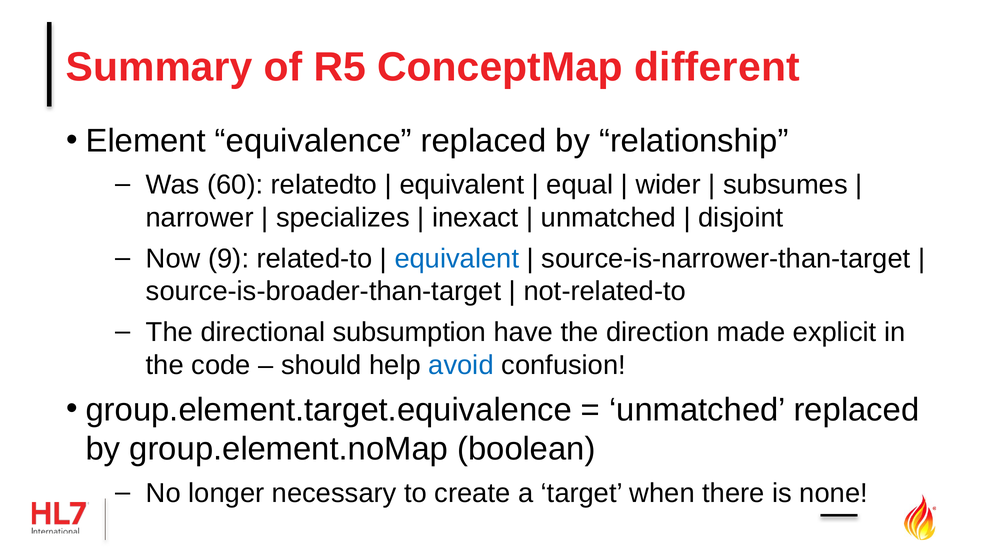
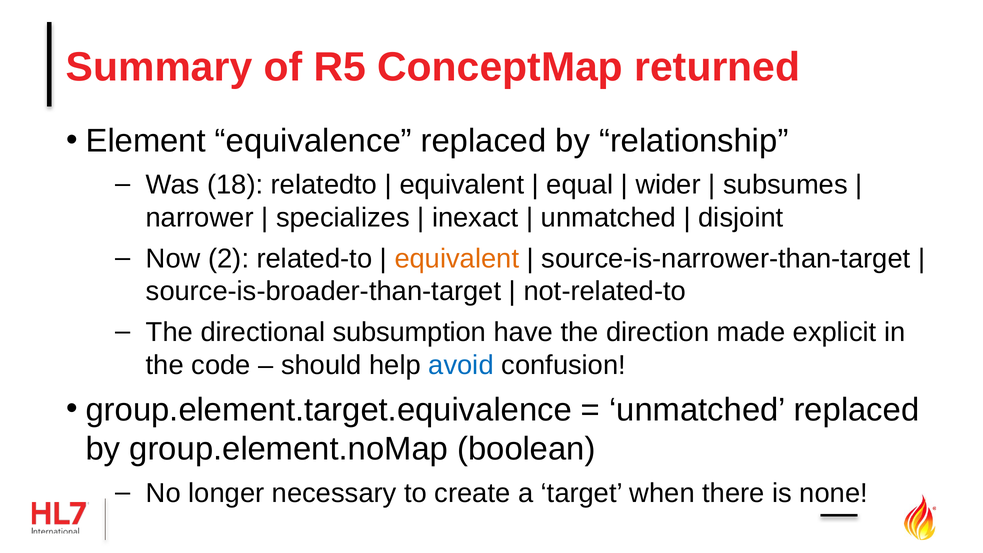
different: different -> returned
60: 60 -> 18
9: 9 -> 2
equivalent at (457, 259) colour: blue -> orange
